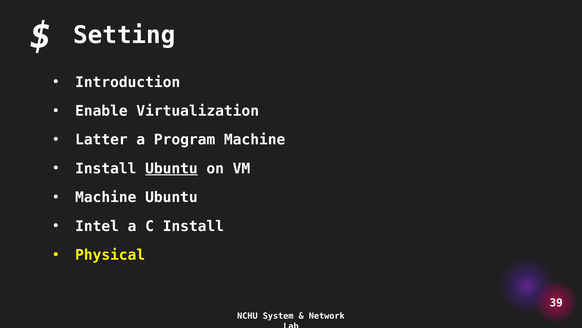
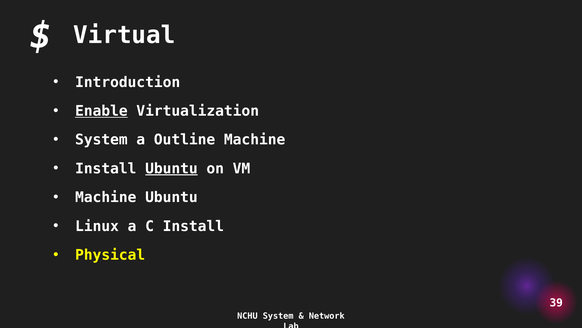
Setting: Setting -> Virtual
Enable underline: none -> present
Latter at (101, 140): Latter -> System
Program: Program -> Outline
Intel: Intel -> Linux
